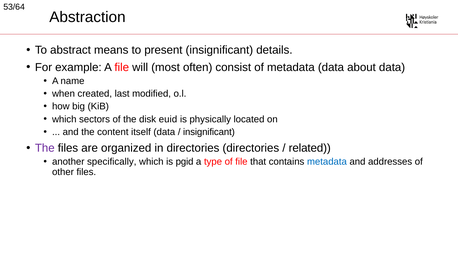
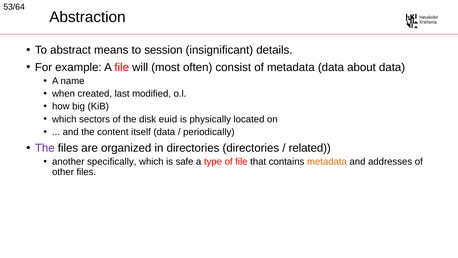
present: present -> session
insignificant at (209, 132): insignificant -> periodically
pgid: pgid -> safe
metadata at (327, 162) colour: blue -> orange
